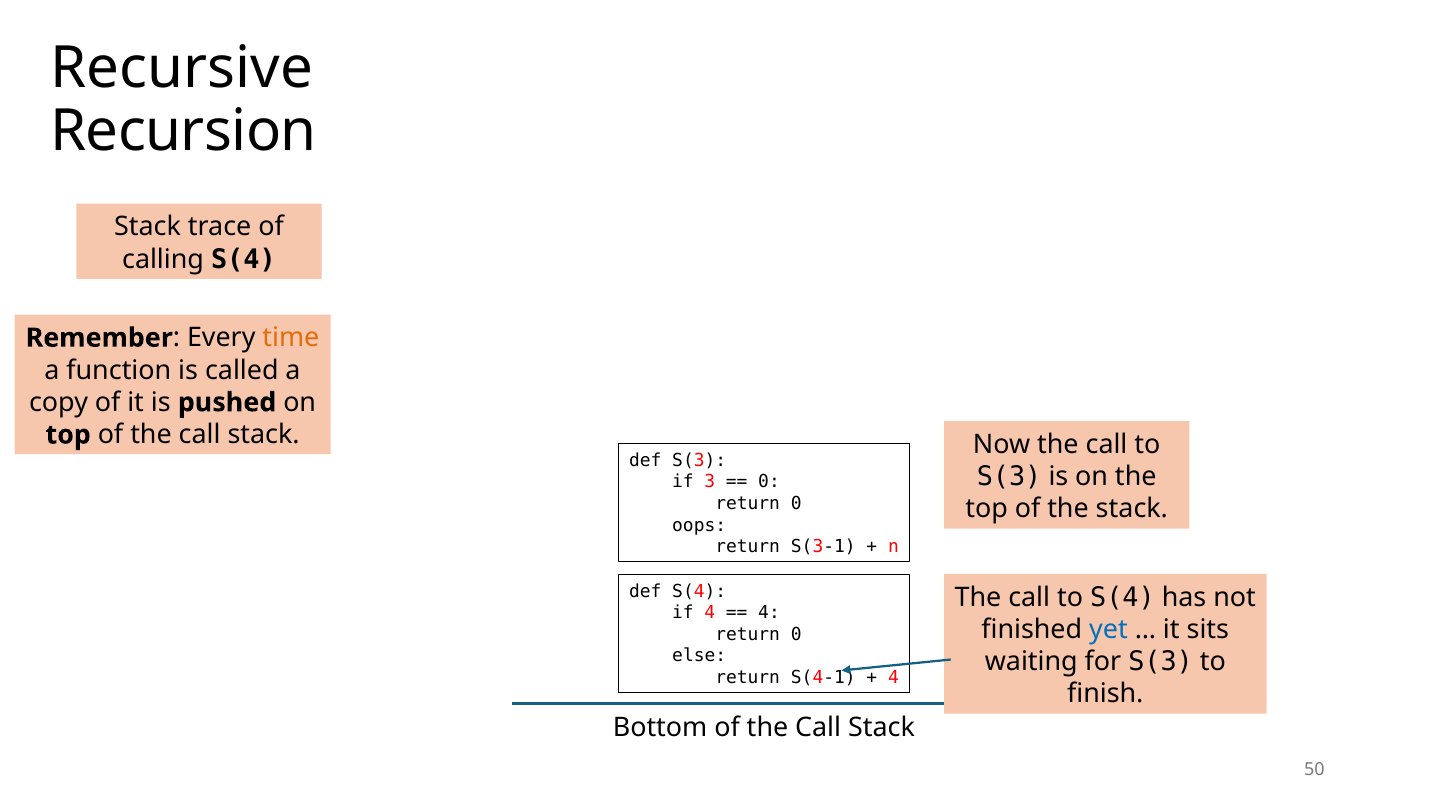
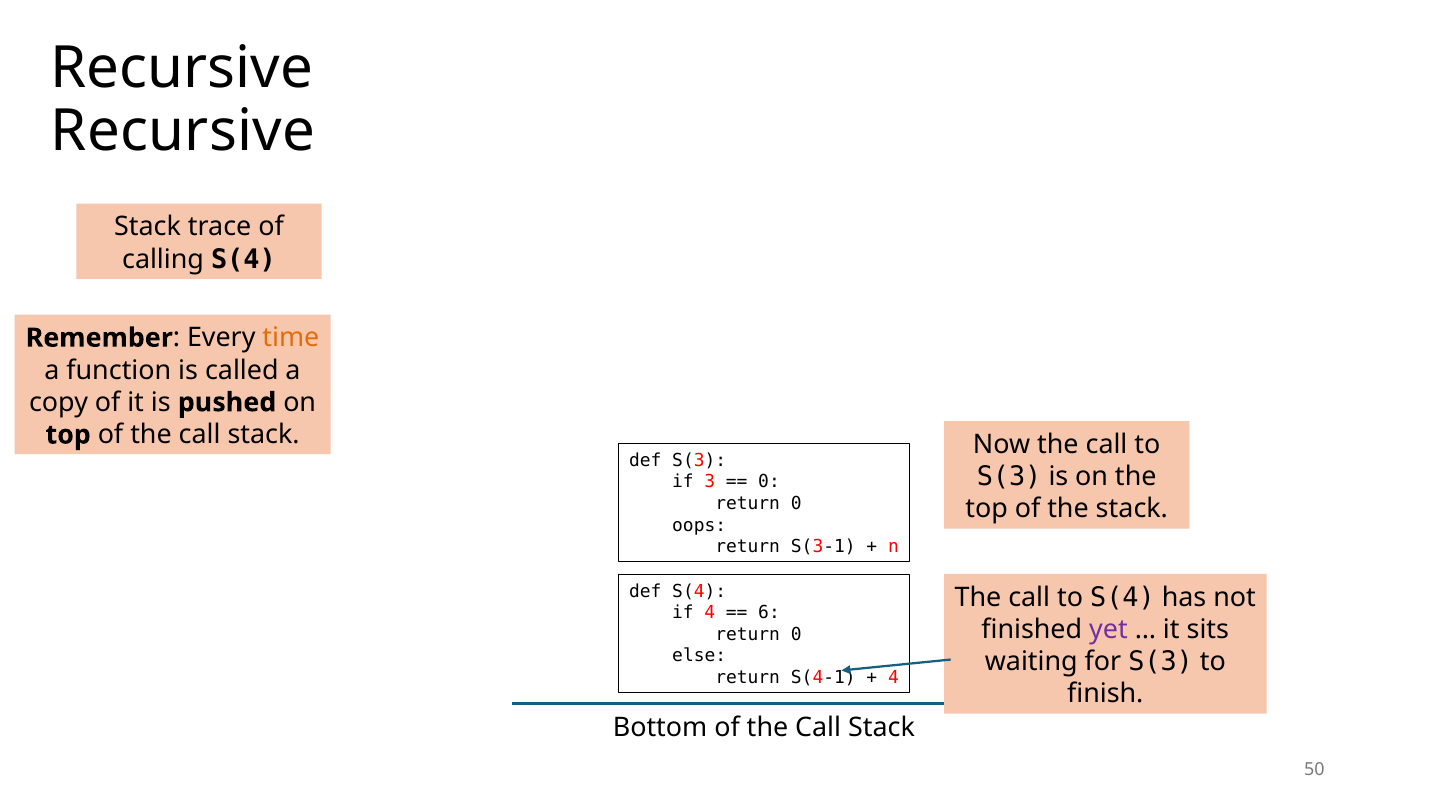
Recursion at (184, 132): Recursion -> Recursive
4 at (769, 612): 4 -> 6
yet colour: blue -> purple
